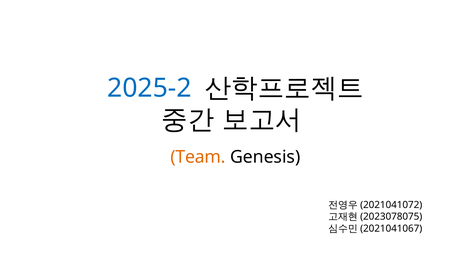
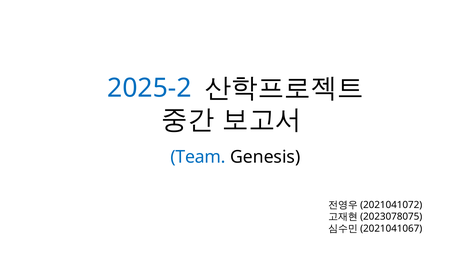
Team colour: orange -> blue
